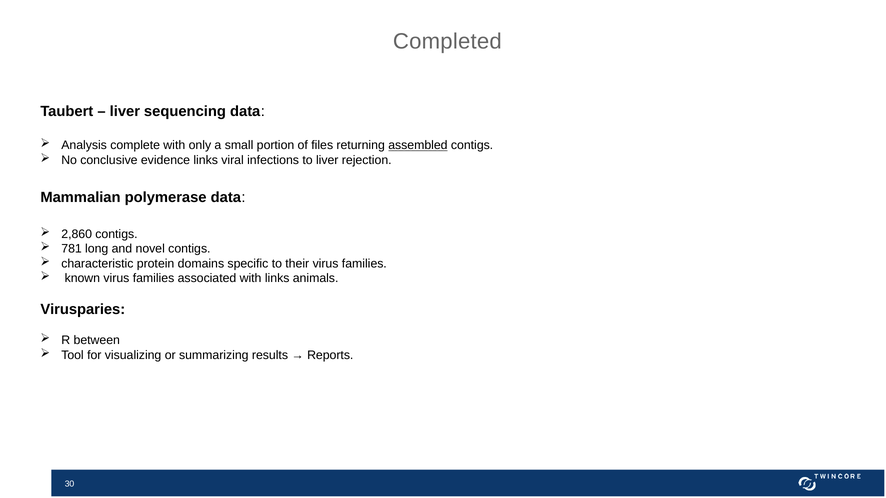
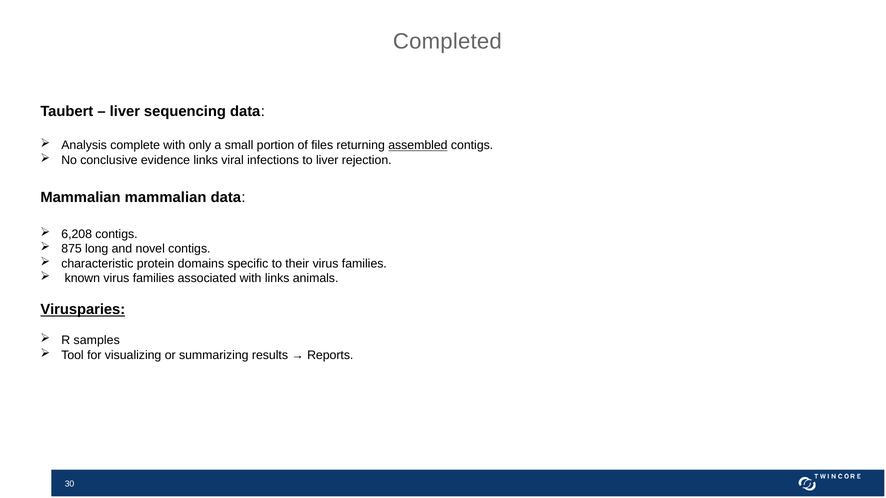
Mammalian polymerase: polymerase -> mammalian
2,860: 2,860 -> 6,208
781: 781 -> 875
Virusparies underline: none -> present
between: between -> samples
